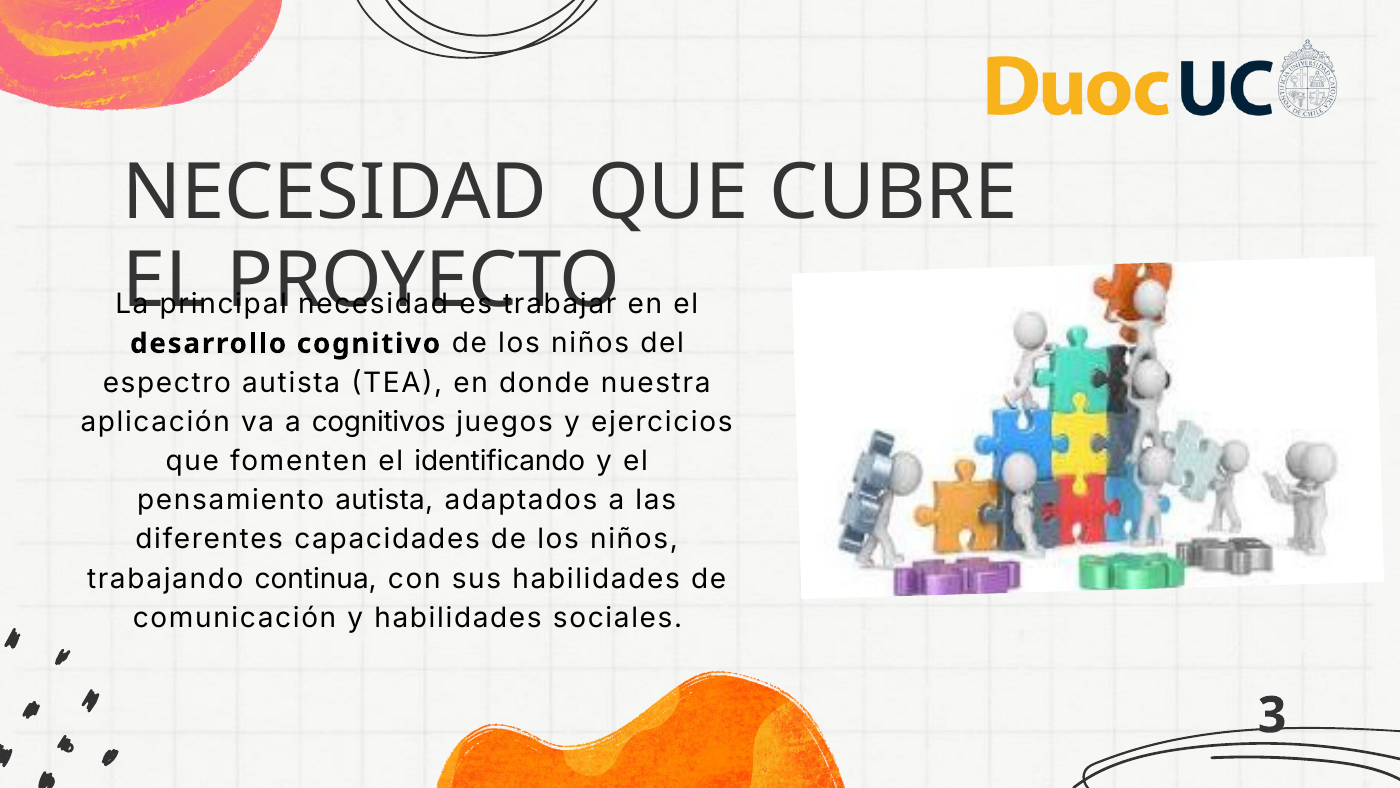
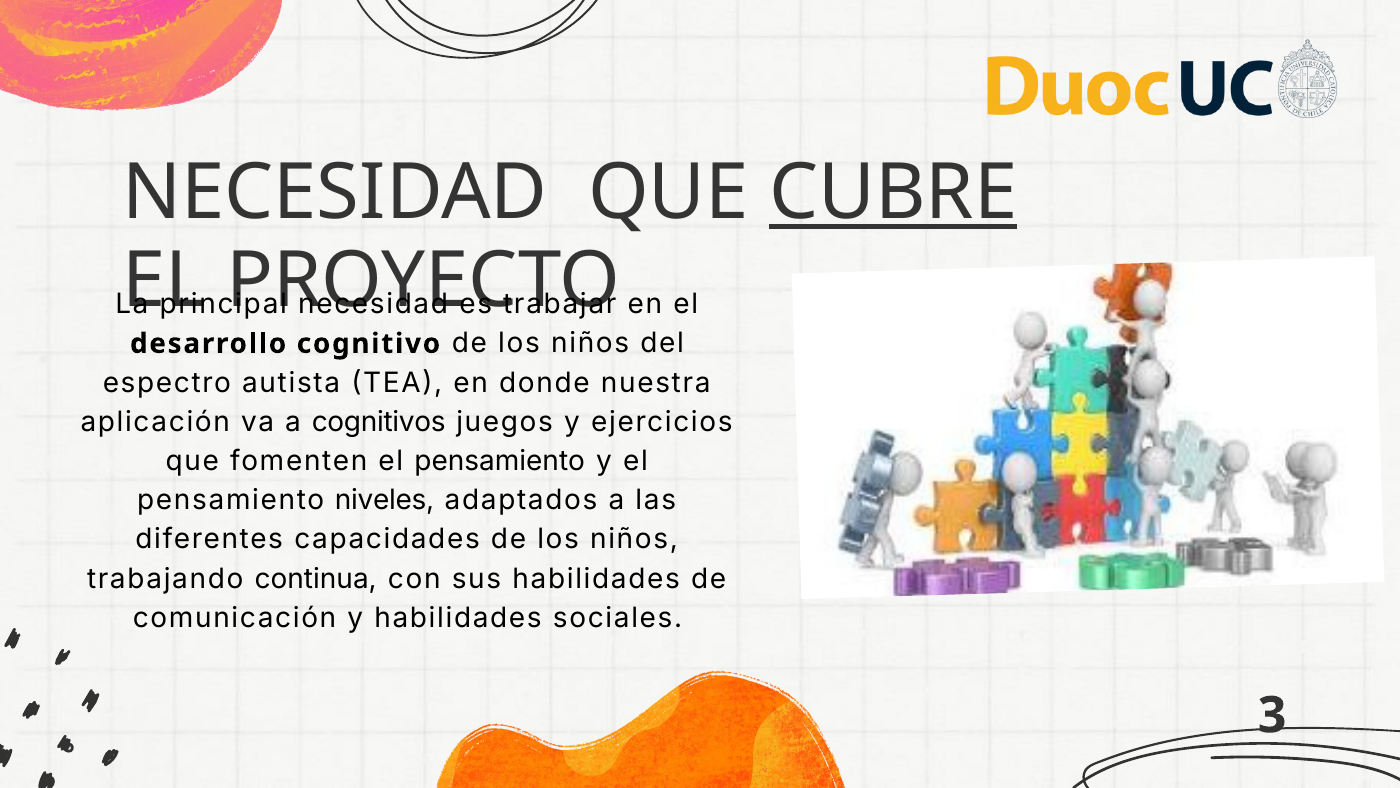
CUBRE underline: none -> present
fomenten el identificando: identificando -> pensamiento
pensamiento autista: autista -> niveles
